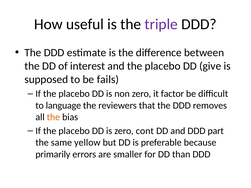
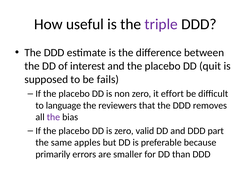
give: give -> quit
factor: factor -> effort
the at (53, 117) colour: orange -> purple
cont: cont -> valid
yellow: yellow -> apples
